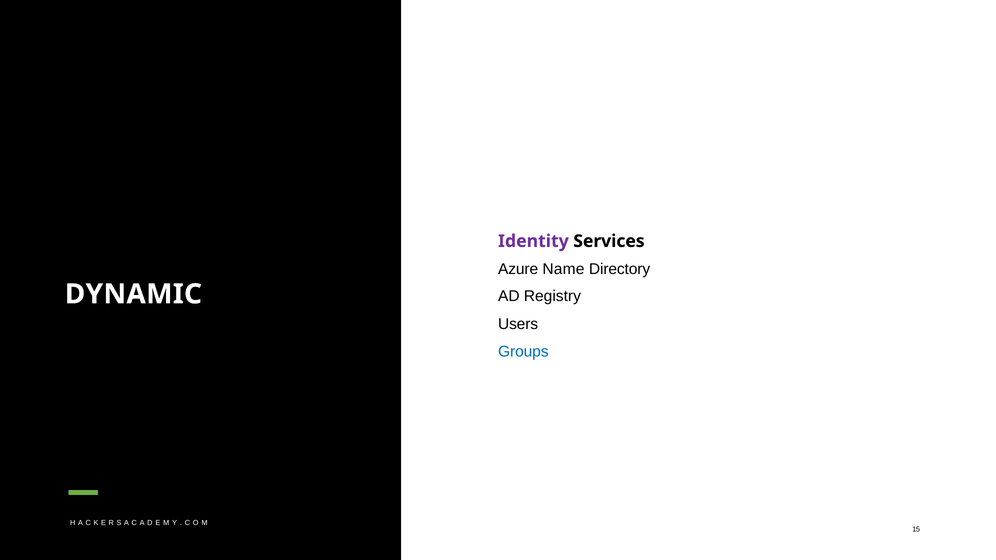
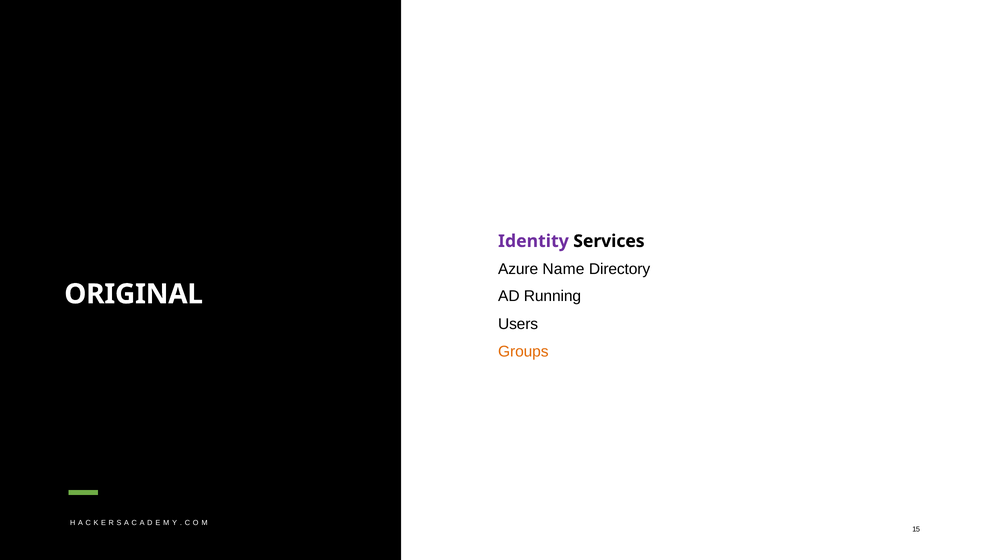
Registry: Registry -> Running
DYNAMIC: DYNAMIC -> ORIGINAL
Groups colour: blue -> orange
